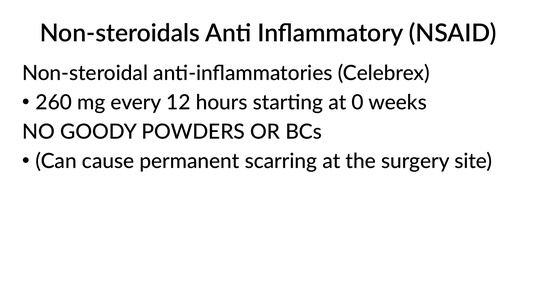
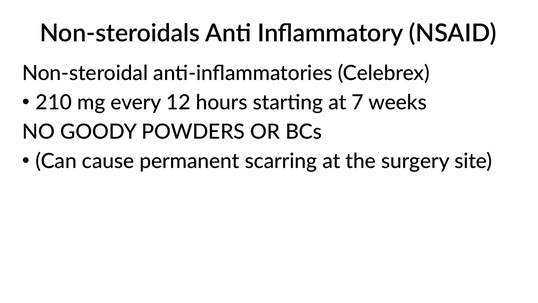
260: 260 -> 210
0: 0 -> 7
